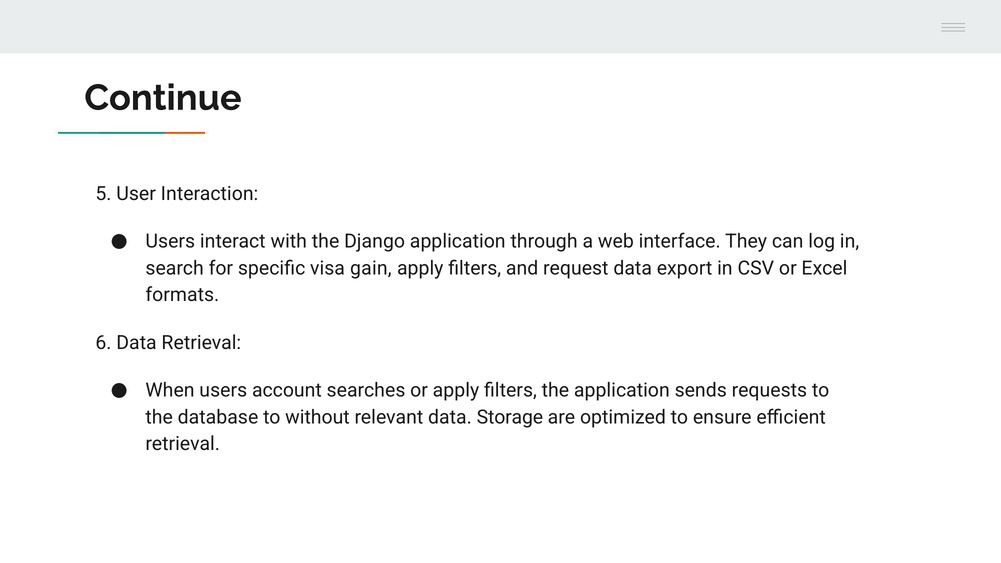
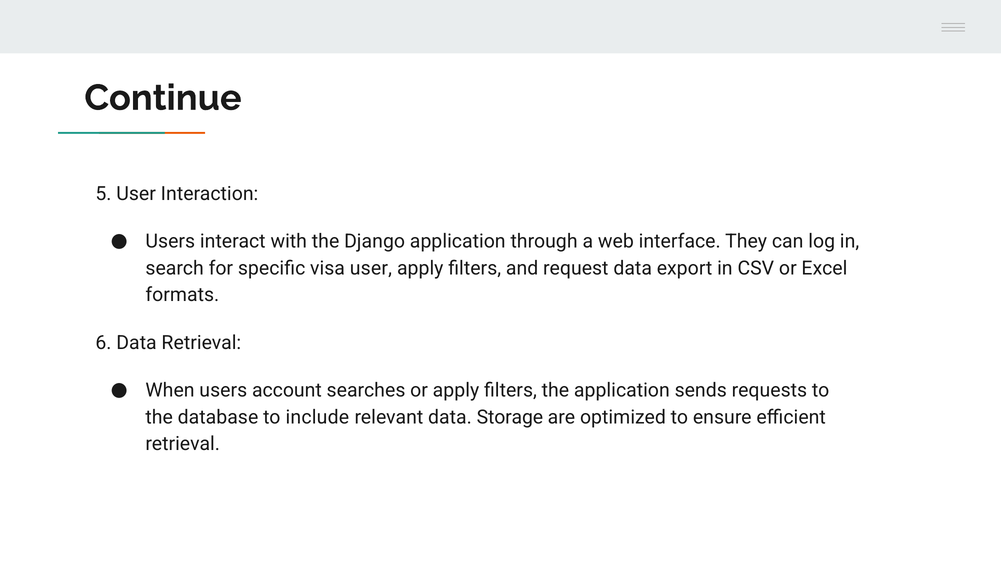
visa gain: gain -> user
without: without -> include
